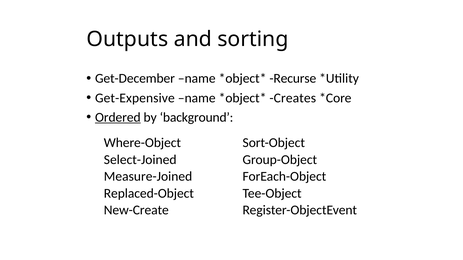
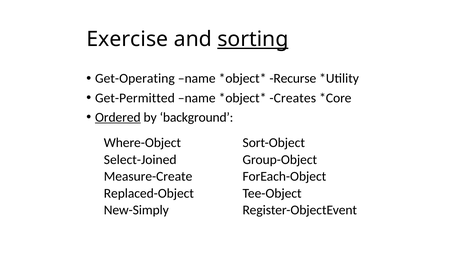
Outputs: Outputs -> Exercise
sorting underline: none -> present
Get-December: Get-December -> Get-Operating
Get-Expensive: Get-Expensive -> Get-Permitted
Measure-Joined: Measure-Joined -> Measure-Create
New-Create: New-Create -> New-Simply
